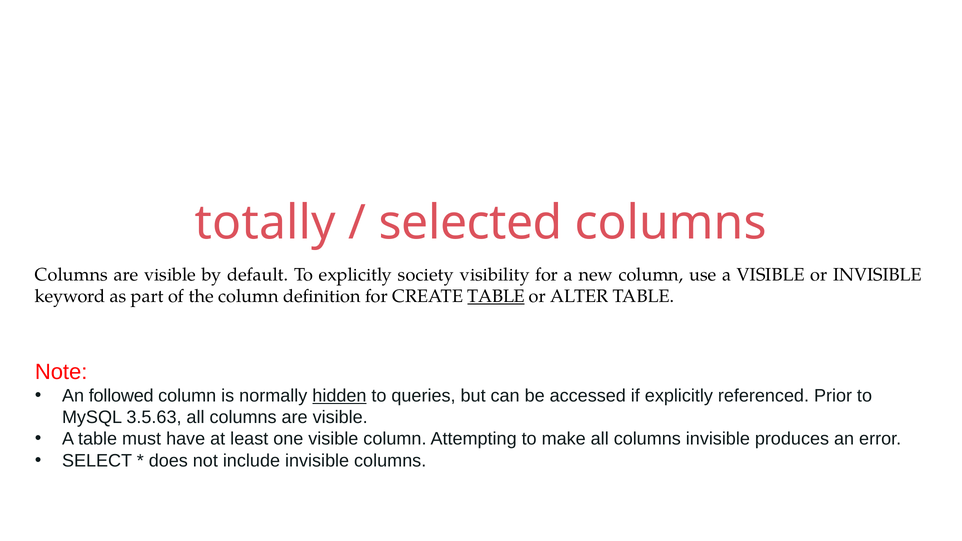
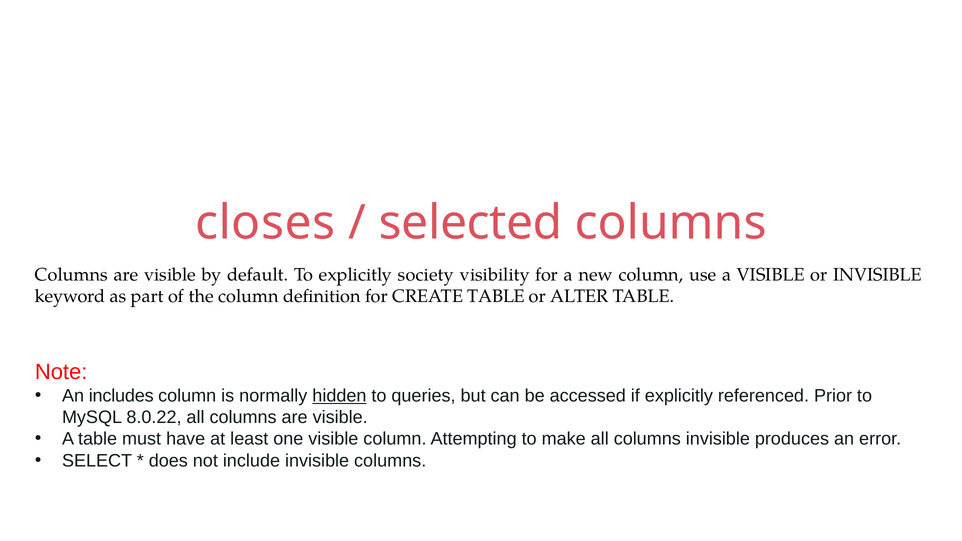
totally: totally -> closes
TABLE at (496, 296) underline: present -> none
followed: followed -> includes
3.5.63: 3.5.63 -> 8.0.22
